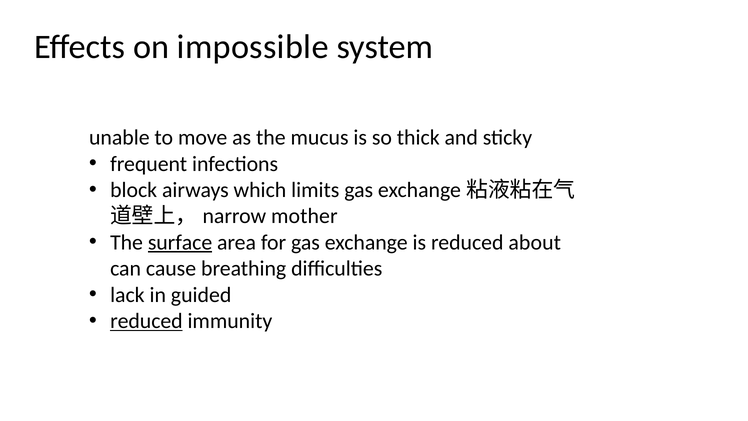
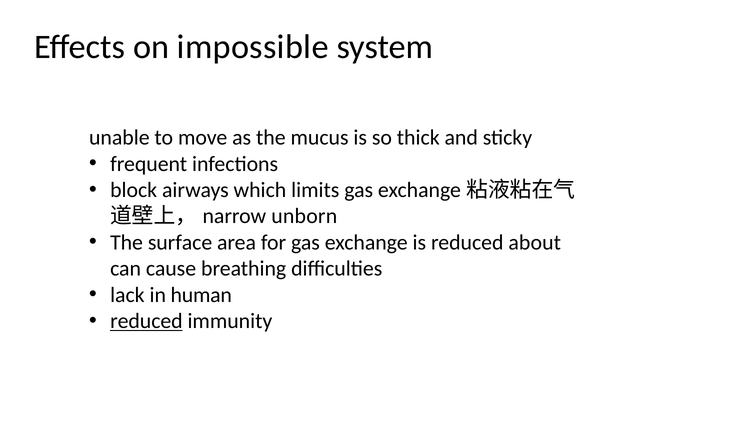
mother: mother -> unborn
surface underline: present -> none
guided: guided -> human
